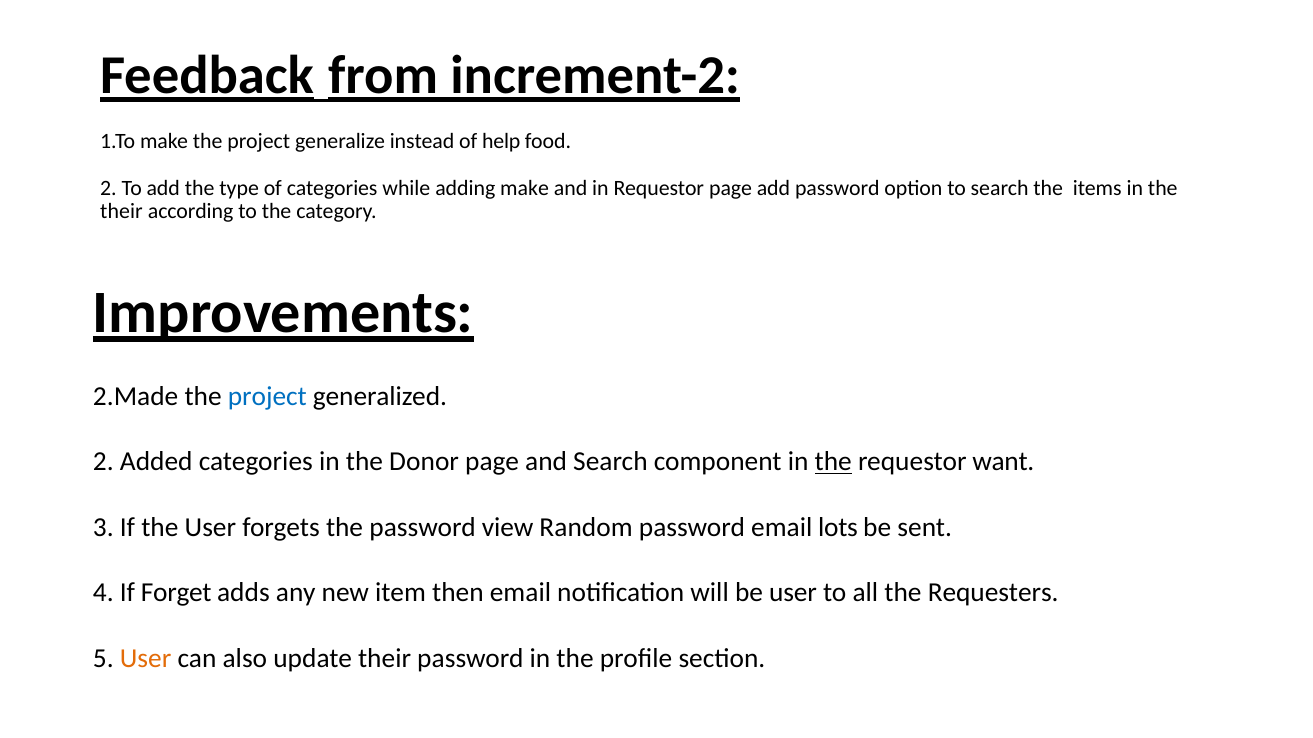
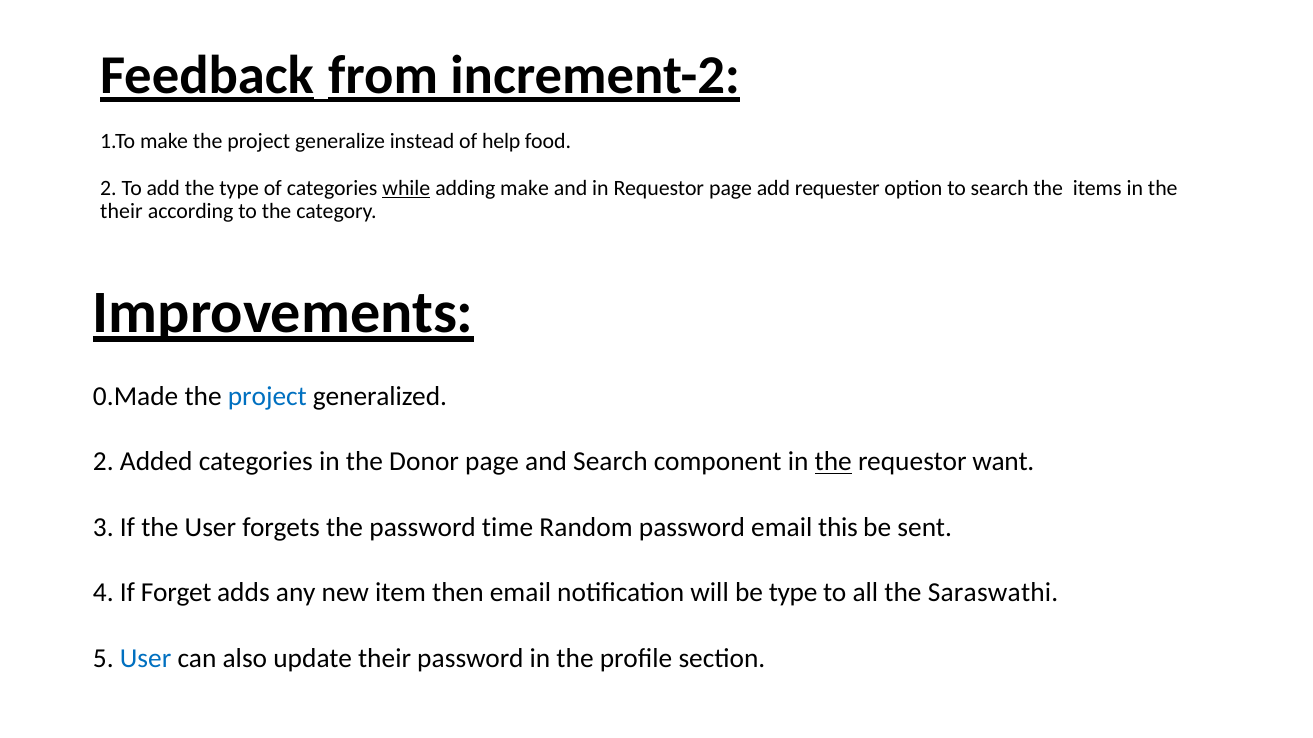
while underline: none -> present
add password: password -> requester
2.Made: 2.Made -> 0.Made
view: view -> time
lots: lots -> this
be user: user -> type
Requesters: Requesters -> Saraswathi
User at (146, 659) colour: orange -> blue
